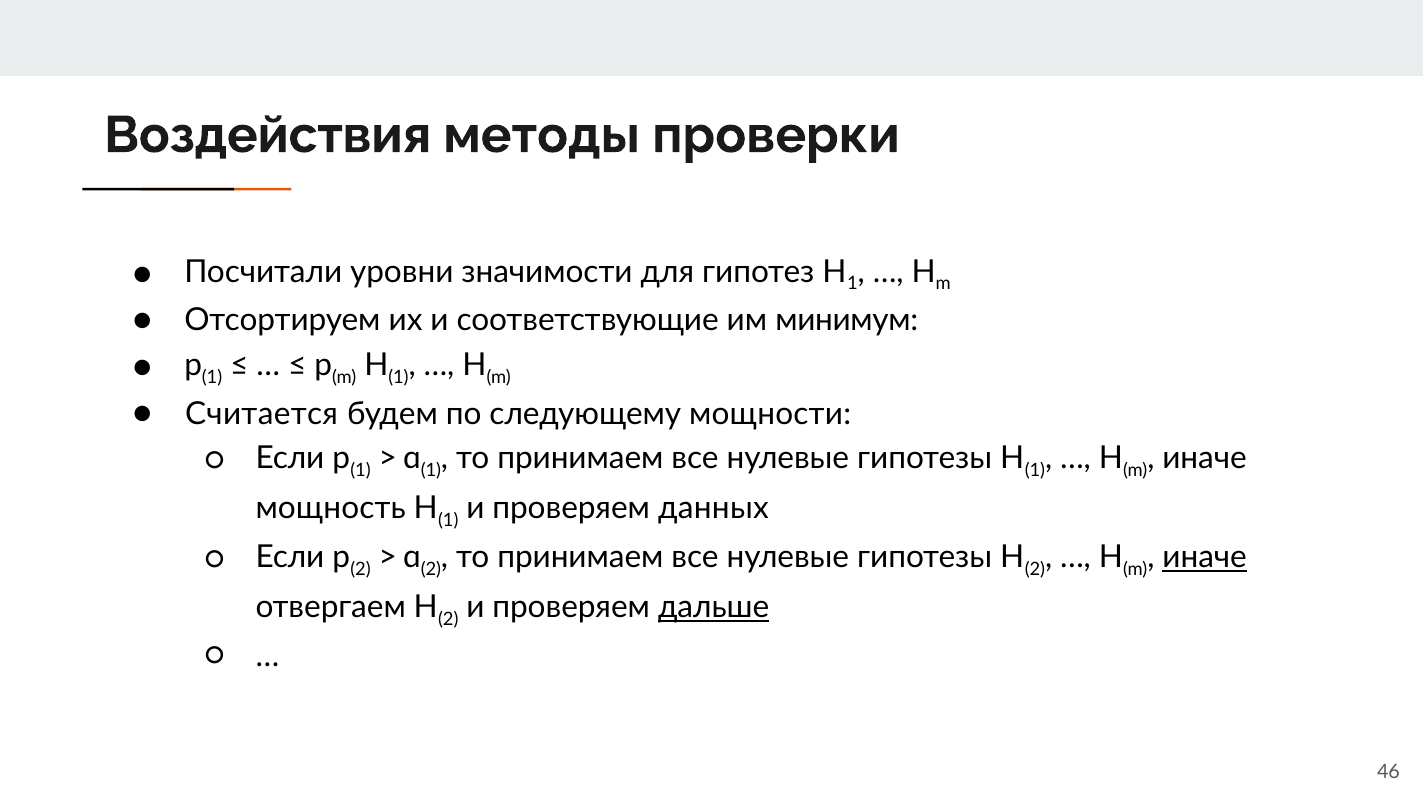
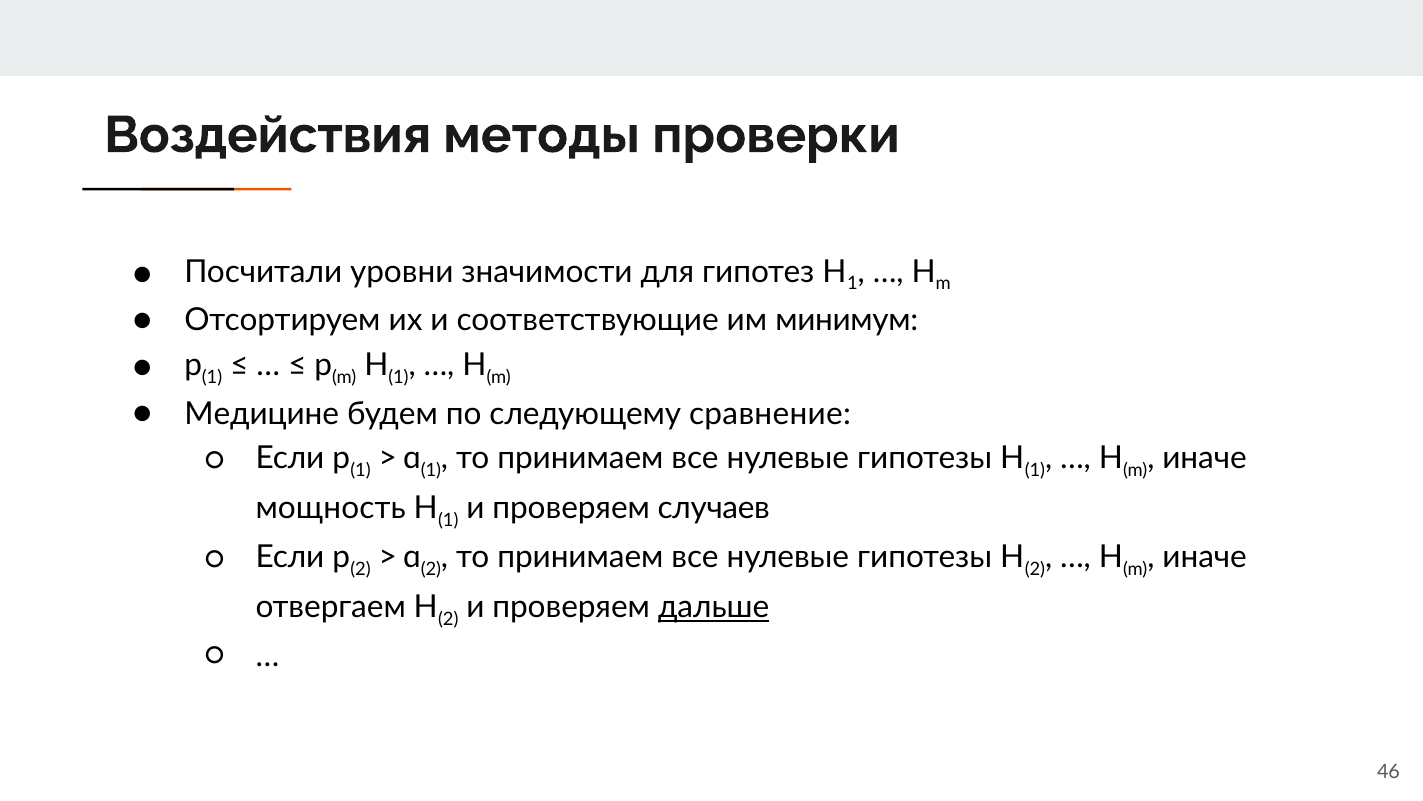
Считается: Считается -> Медицине
мощности: мощности -> сравнение
данных: данных -> случаев
иначе at (1205, 557) underline: present -> none
